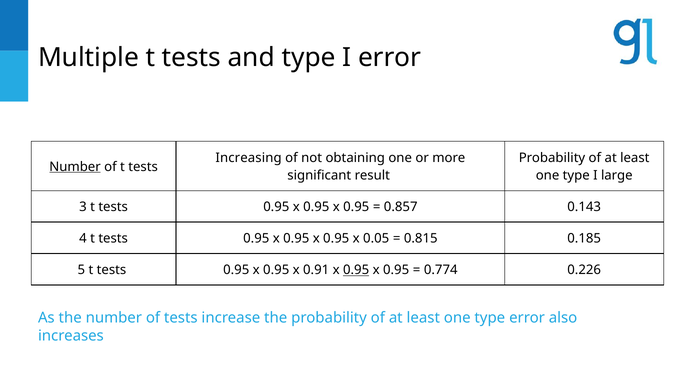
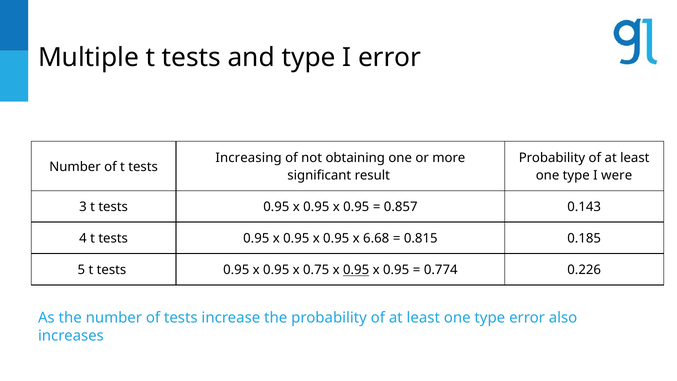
Number at (75, 167) underline: present -> none
large: large -> were
0.05: 0.05 -> 6.68
0.91: 0.91 -> 0.75
